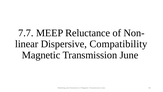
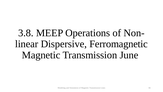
7.7: 7.7 -> 3.8
Reluctance: Reluctance -> Operations
Compatibility: Compatibility -> Ferromagnetic
